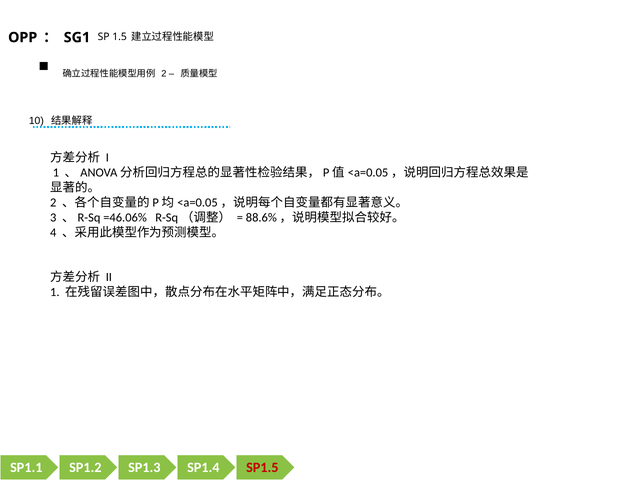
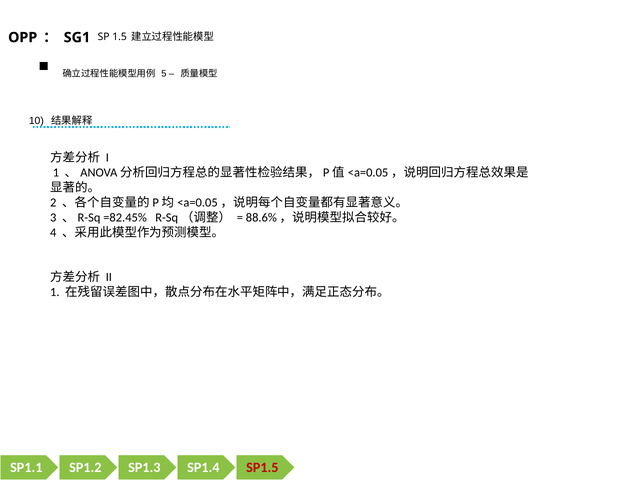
2 at (164, 74): 2 -> 5
=46.06%: =46.06% -> =82.45%
